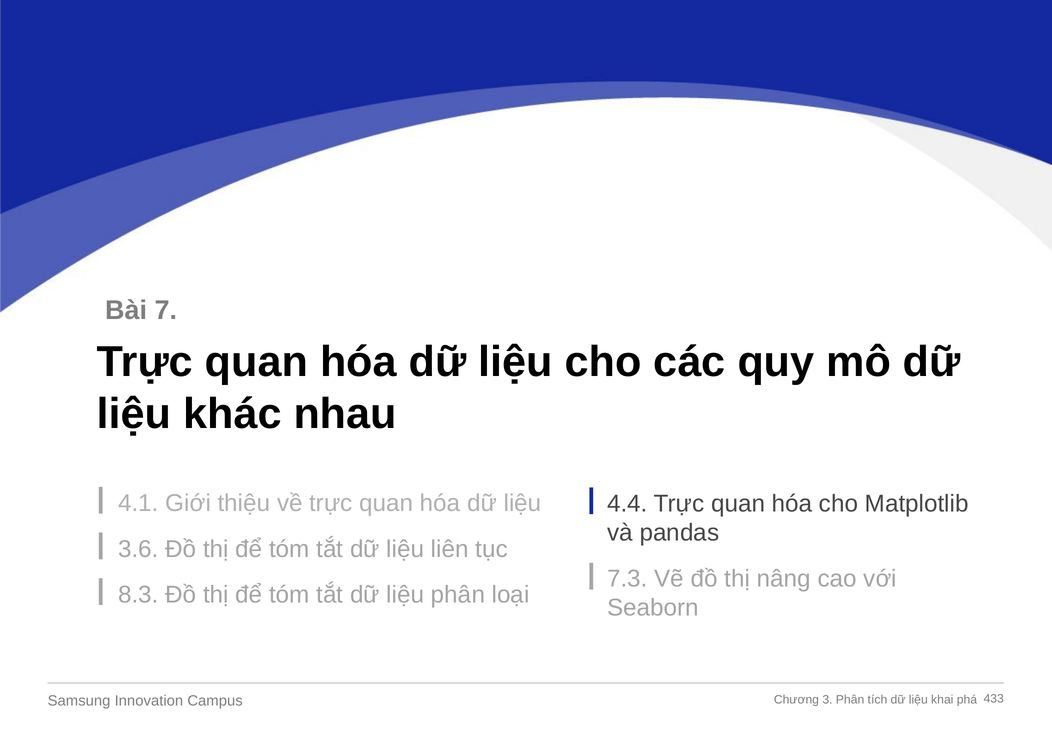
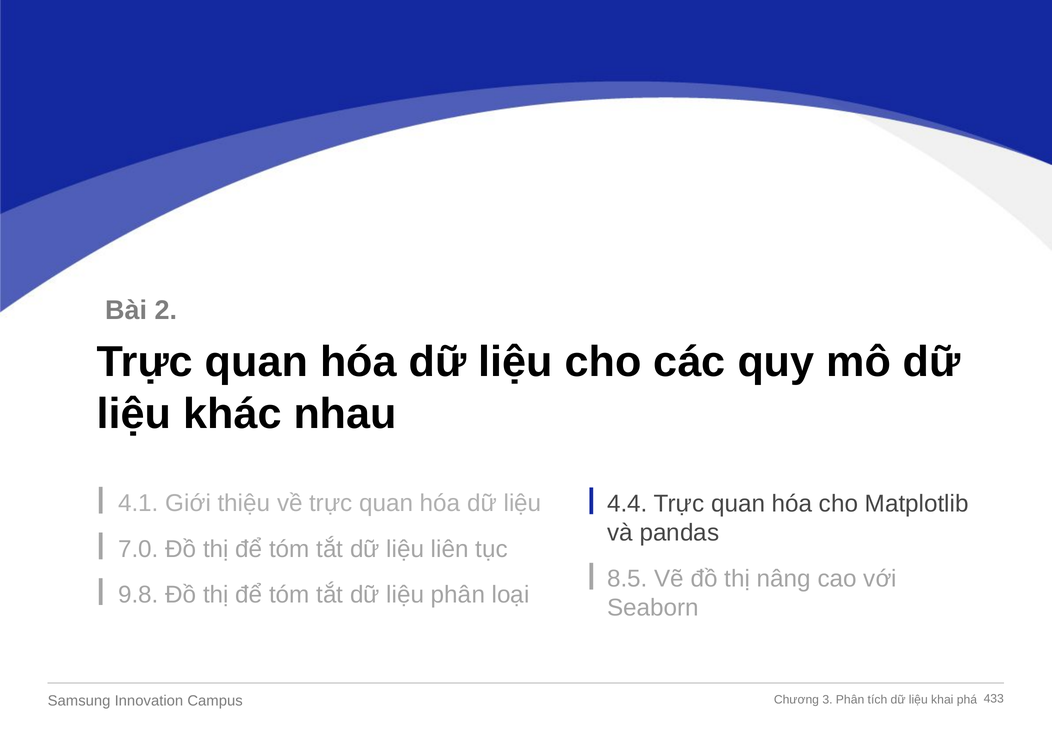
7: 7 -> 2
3.6: 3.6 -> 7.0
7.3: 7.3 -> 8.5
8.3: 8.3 -> 9.8
